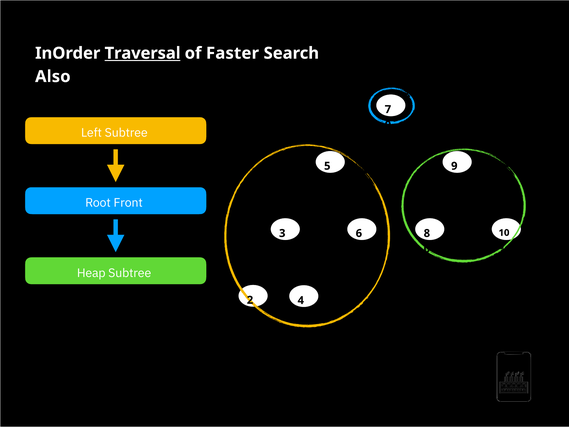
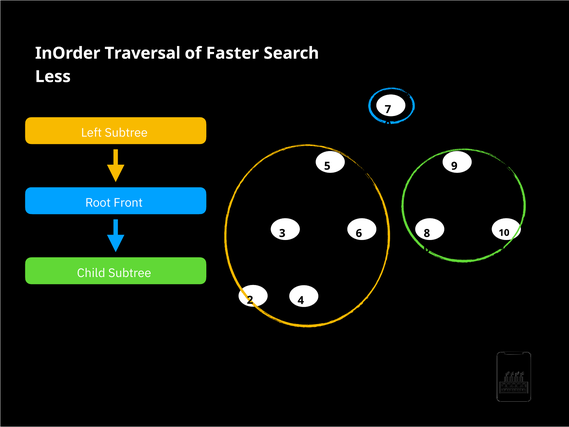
Traversal underline: present -> none
Also: Also -> Less
Heap: Heap -> Child
